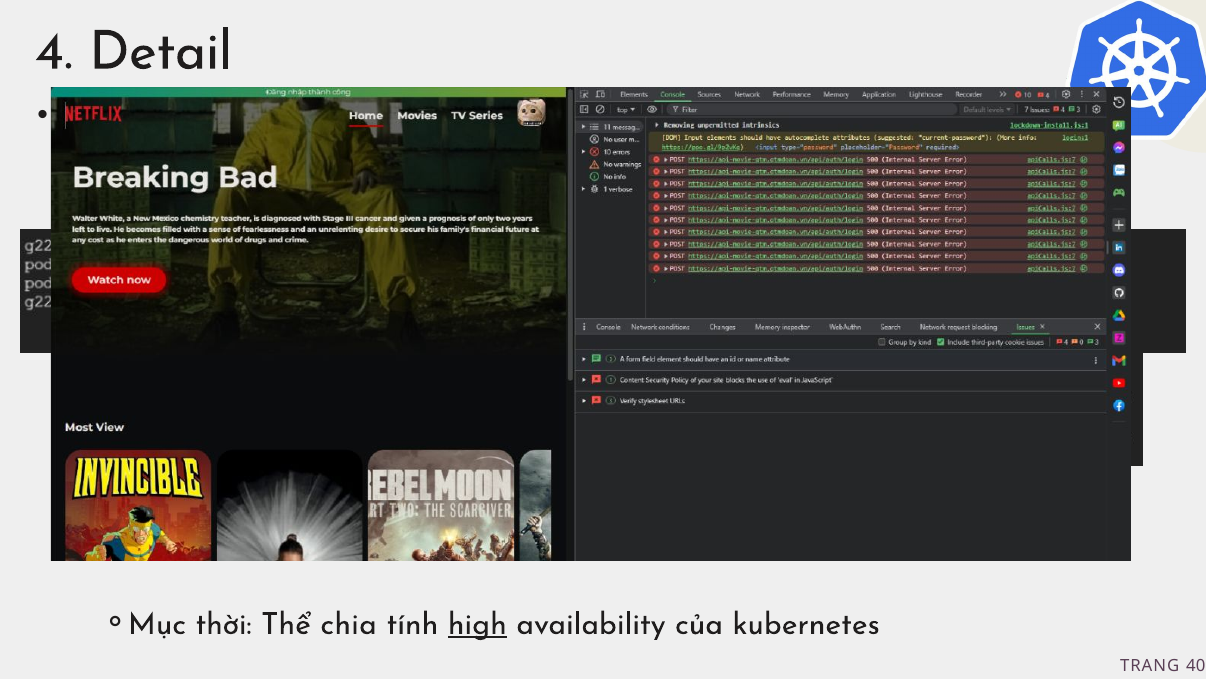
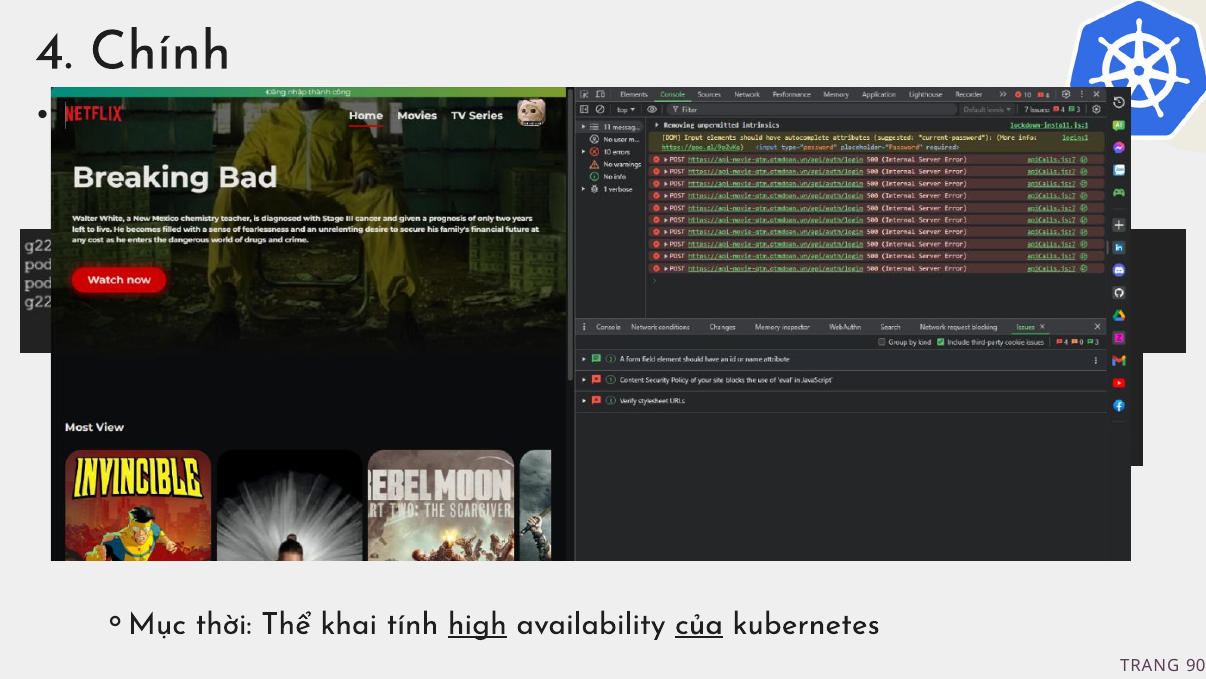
4 Detail: Detail -> Chính
chia: chia -> khai
của underline: none -> present
40: 40 -> 90
